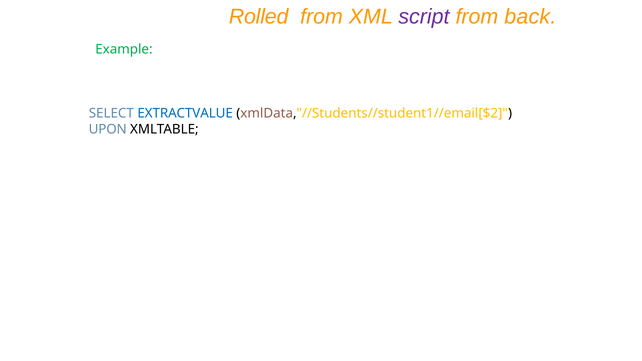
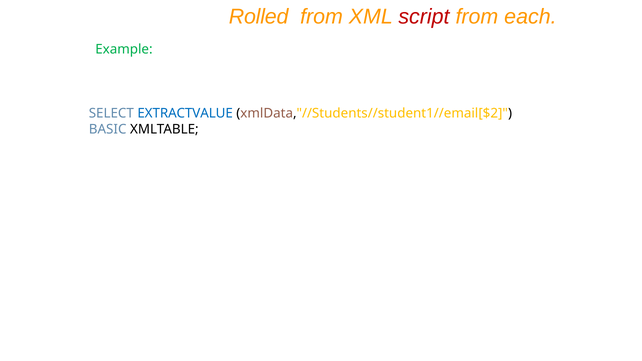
script colour: purple -> red
back: back -> each
UPON: UPON -> BASIC
